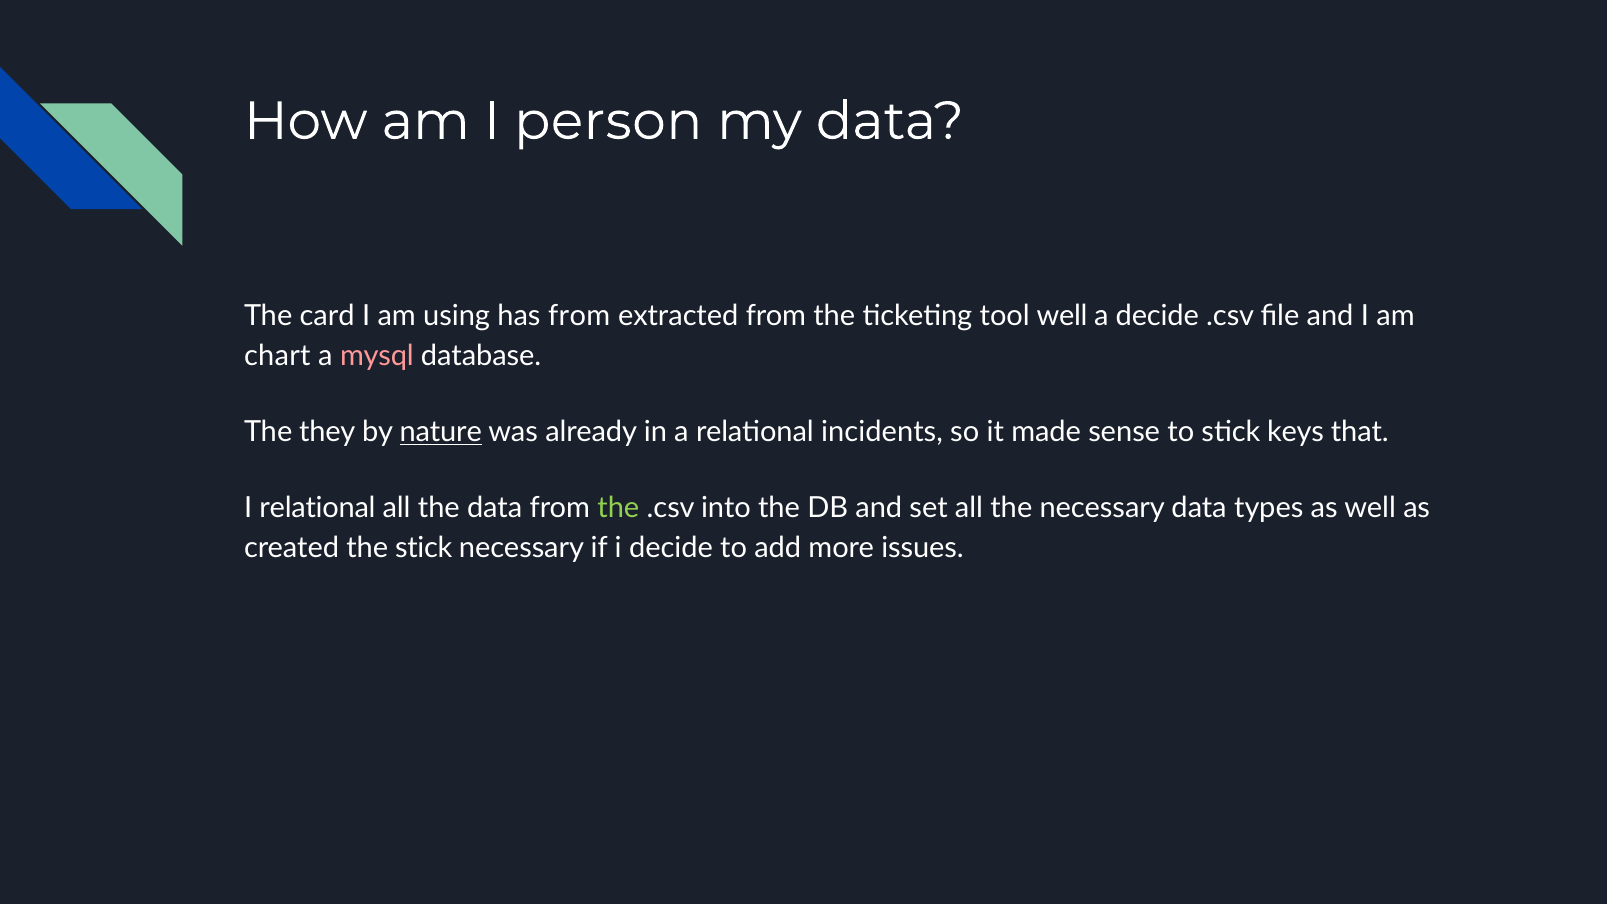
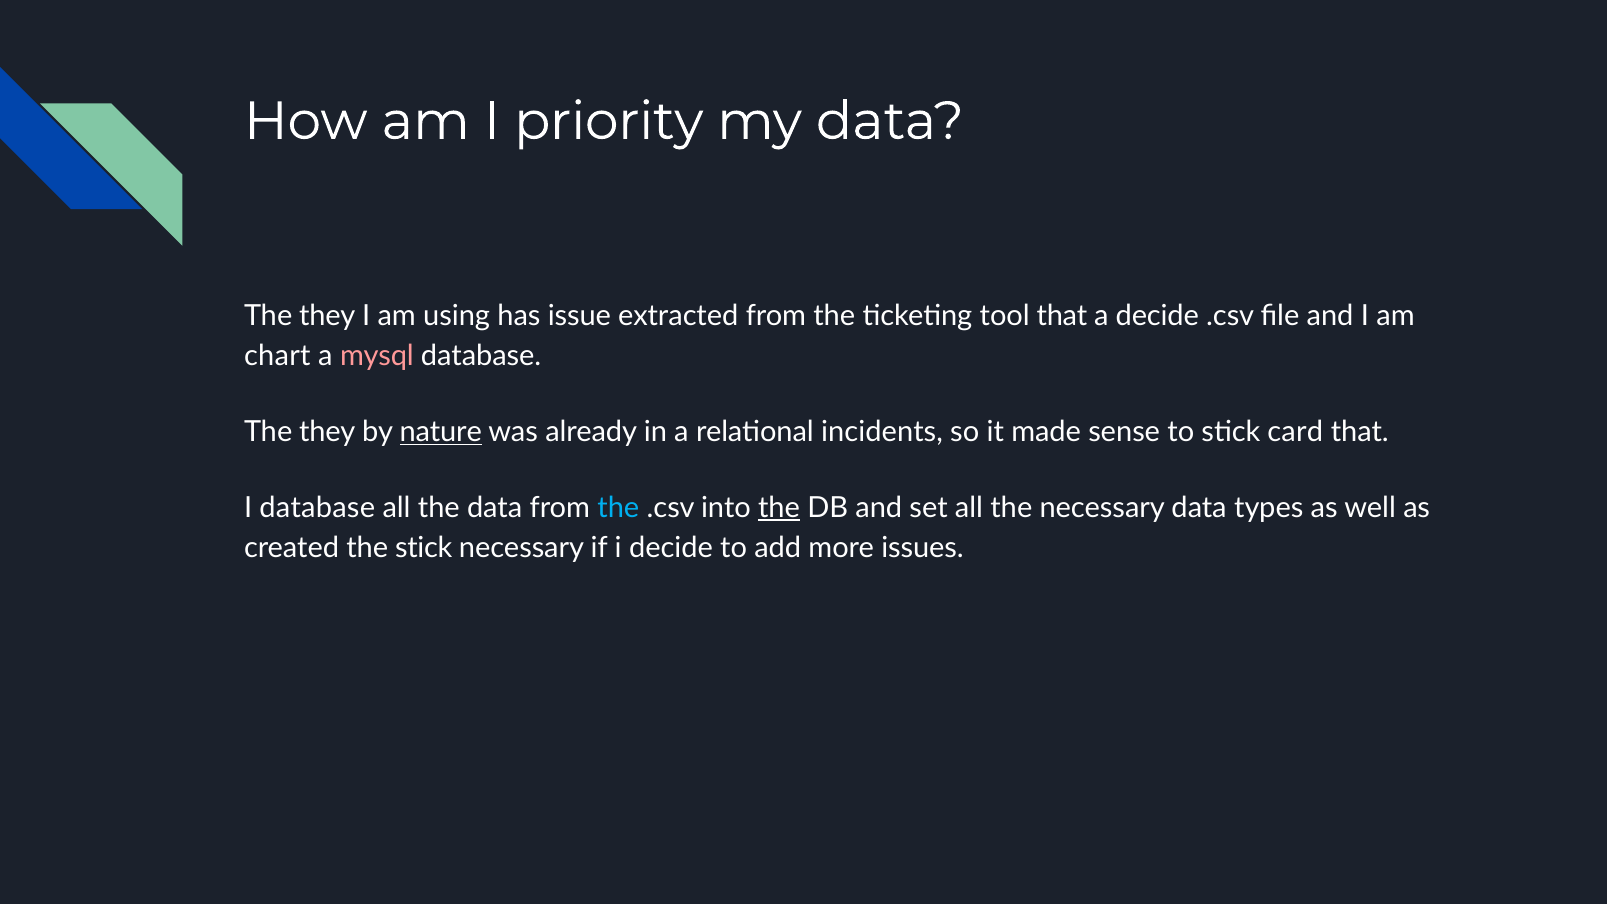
person: person -> priority
card at (327, 316): card -> they
has from: from -> issue
tool well: well -> that
keys: keys -> card
I relational: relational -> database
the at (618, 508) colour: light green -> light blue
the at (779, 508) underline: none -> present
